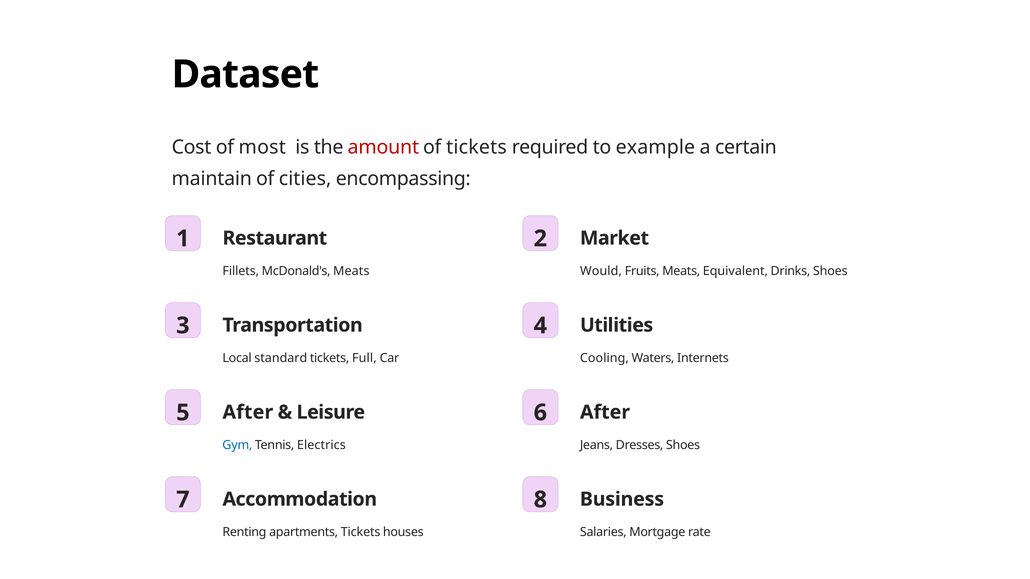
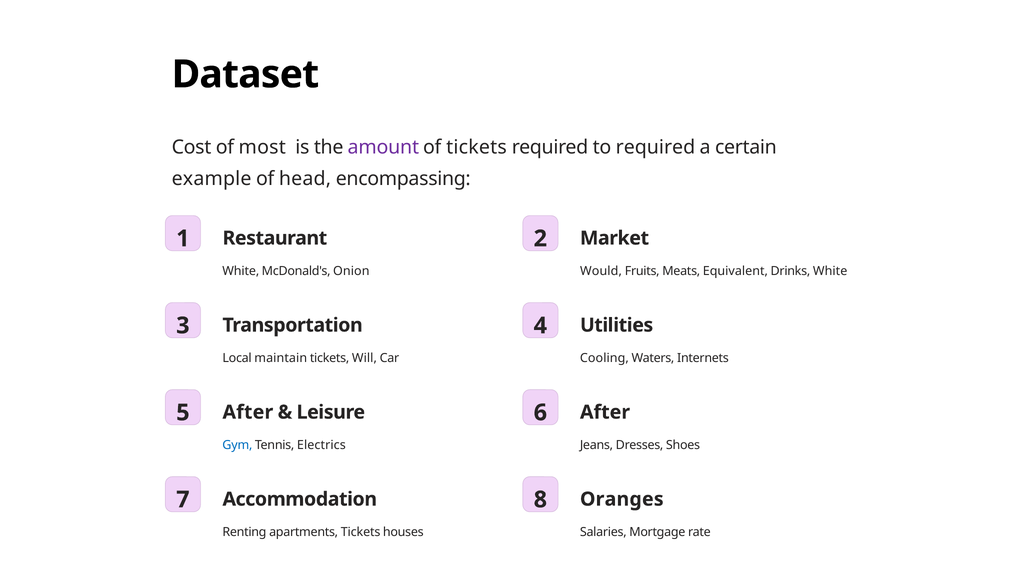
amount colour: red -> purple
to example: example -> required
maintain: maintain -> example
cities: cities -> head
Fillets at (241, 271): Fillets -> White
McDonald's Meats: Meats -> Onion
Drinks Shoes: Shoes -> White
standard: standard -> maintain
Full: Full -> Will
Business: Business -> Oranges
